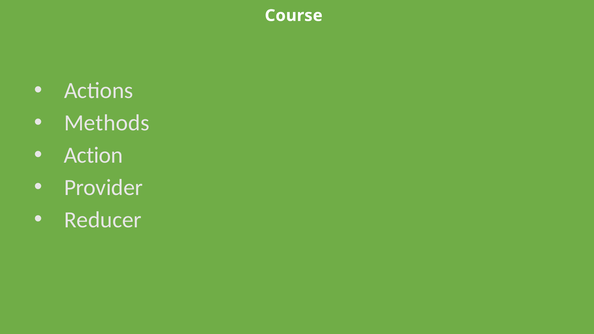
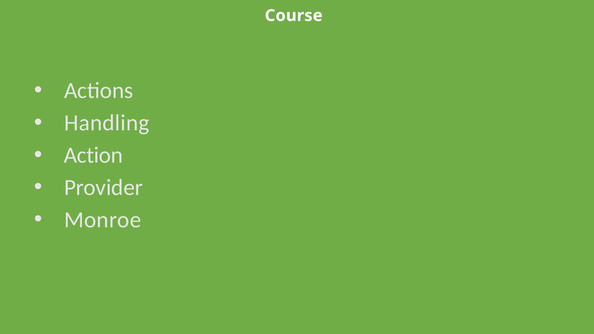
Methods: Methods -> Handling
Reducer: Reducer -> Monroe
